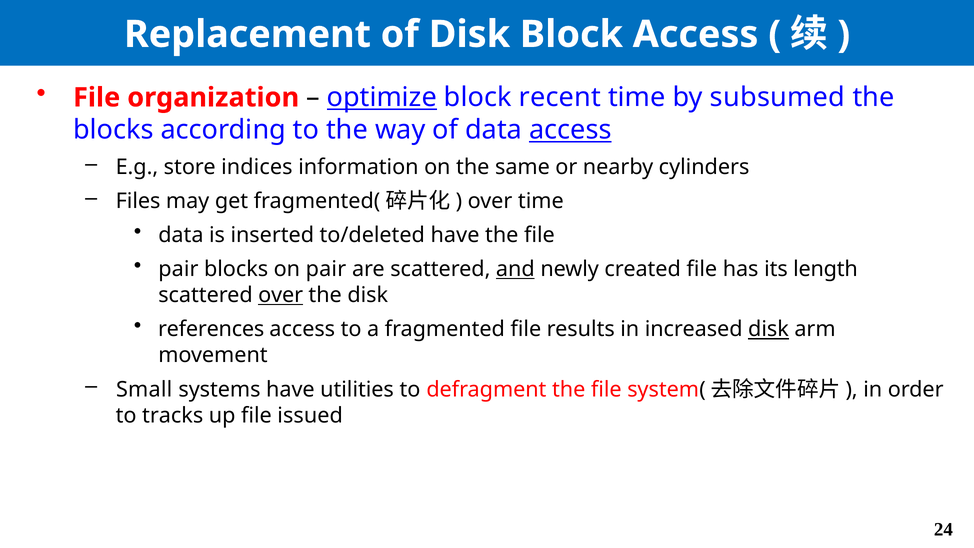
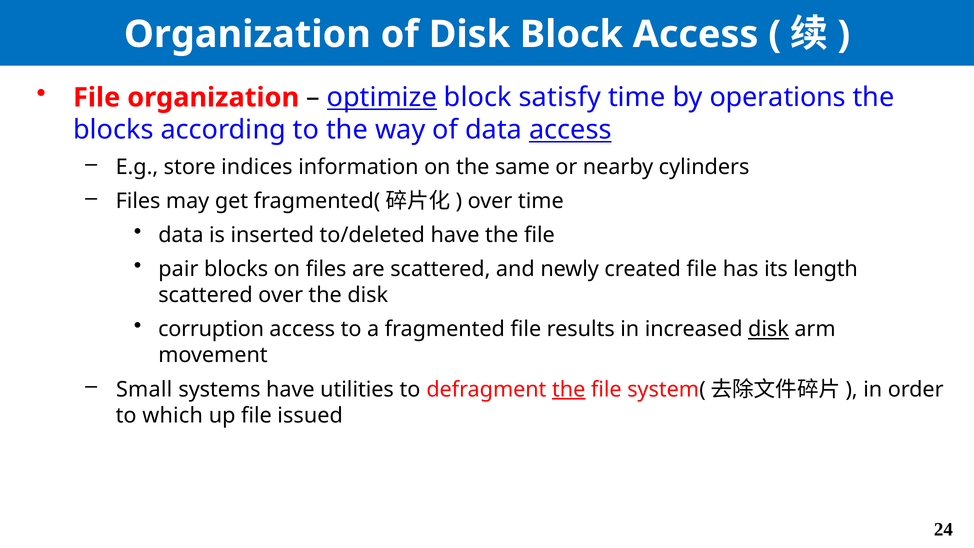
Replacement at (247, 34): Replacement -> Organization
recent: recent -> satisfy
subsumed: subsumed -> operations
on pair: pair -> files
and underline: present -> none
over at (281, 295) underline: present -> none
references: references -> corruption
the at (569, 389) underline: none -> present
tracks: tracks -> which
